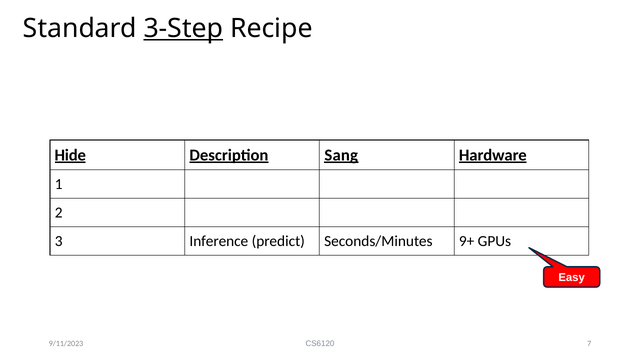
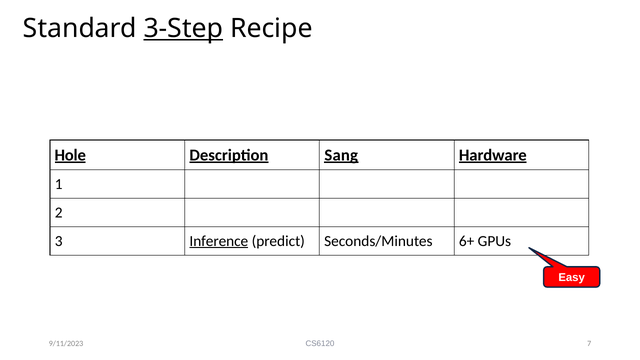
Hide: Hide -> Hole
Inference underline: none -> present
9+: 9+ -> 6+
